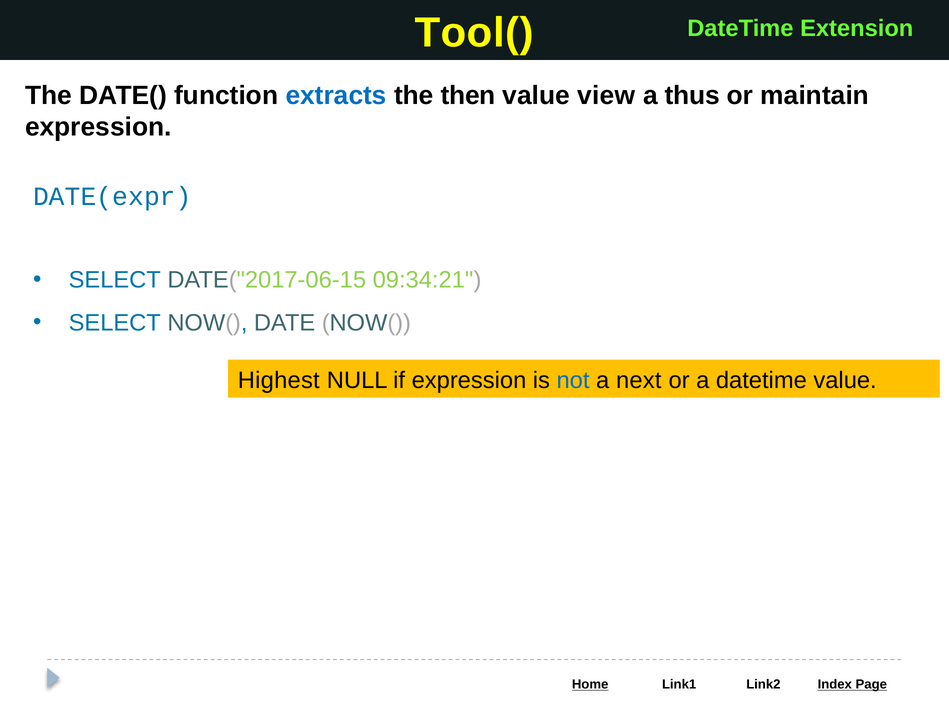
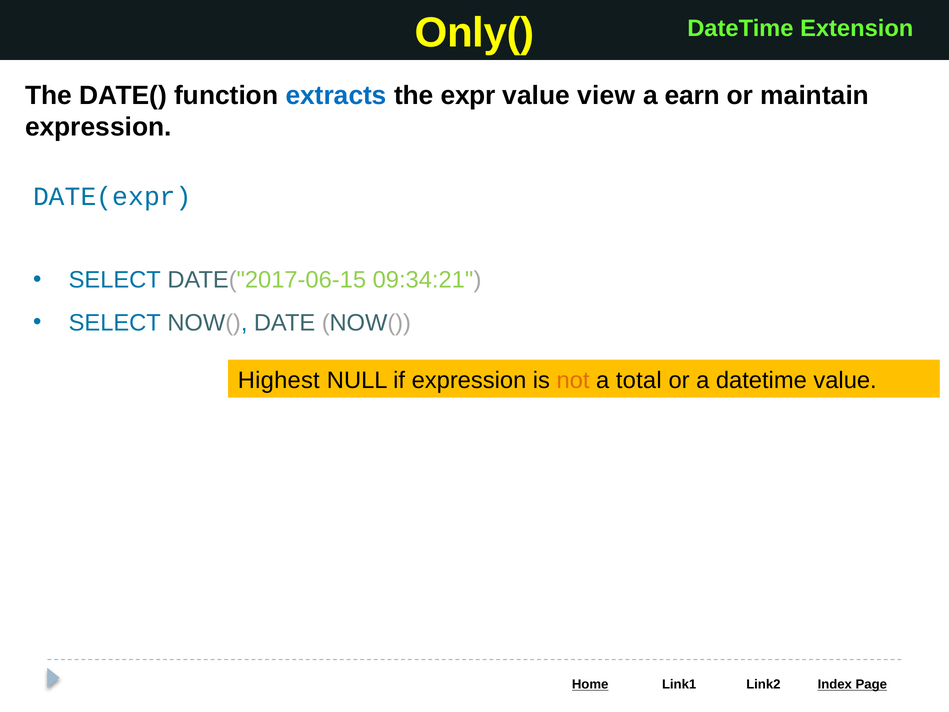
Tool(: Tool( -> Only(
then: then -> expr
thus: thus -> earn
not colour: blue -> orange
next: next -> total
